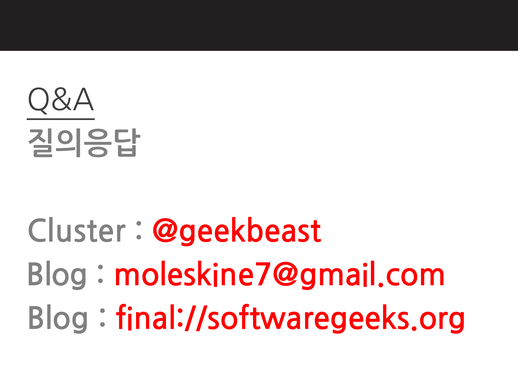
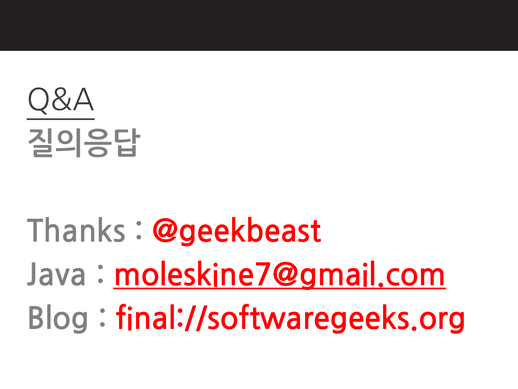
Cluster: Cluster -> Thanks
Blog at (57, 275): Blog -> Java
moleskine7@gmail.com underline: none -> present
